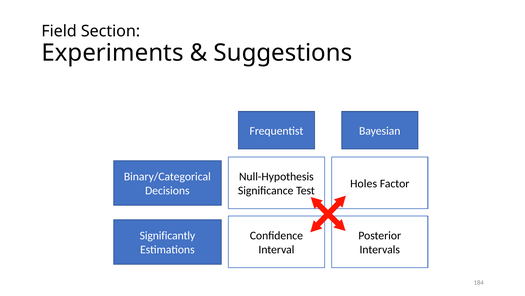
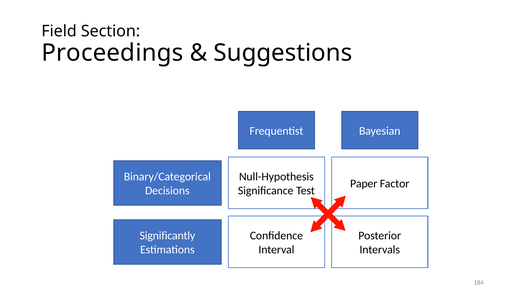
Experiments: Experiments -> Proceedings
Holes: Holes -> Paper
